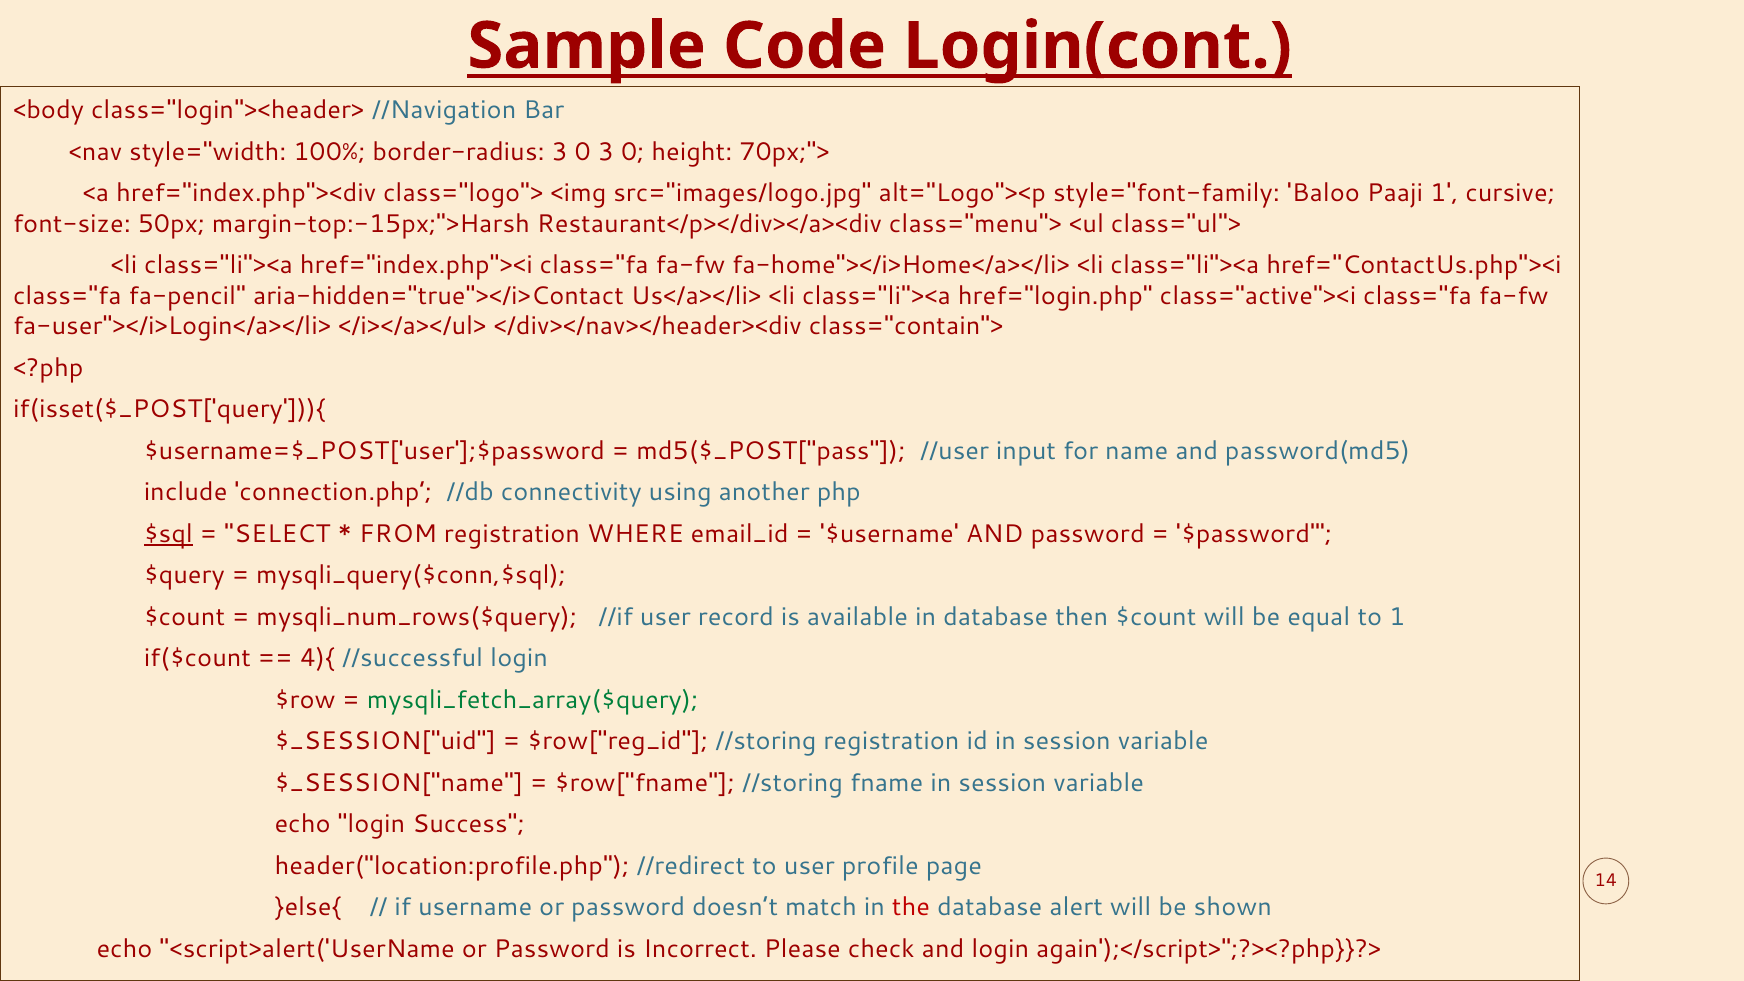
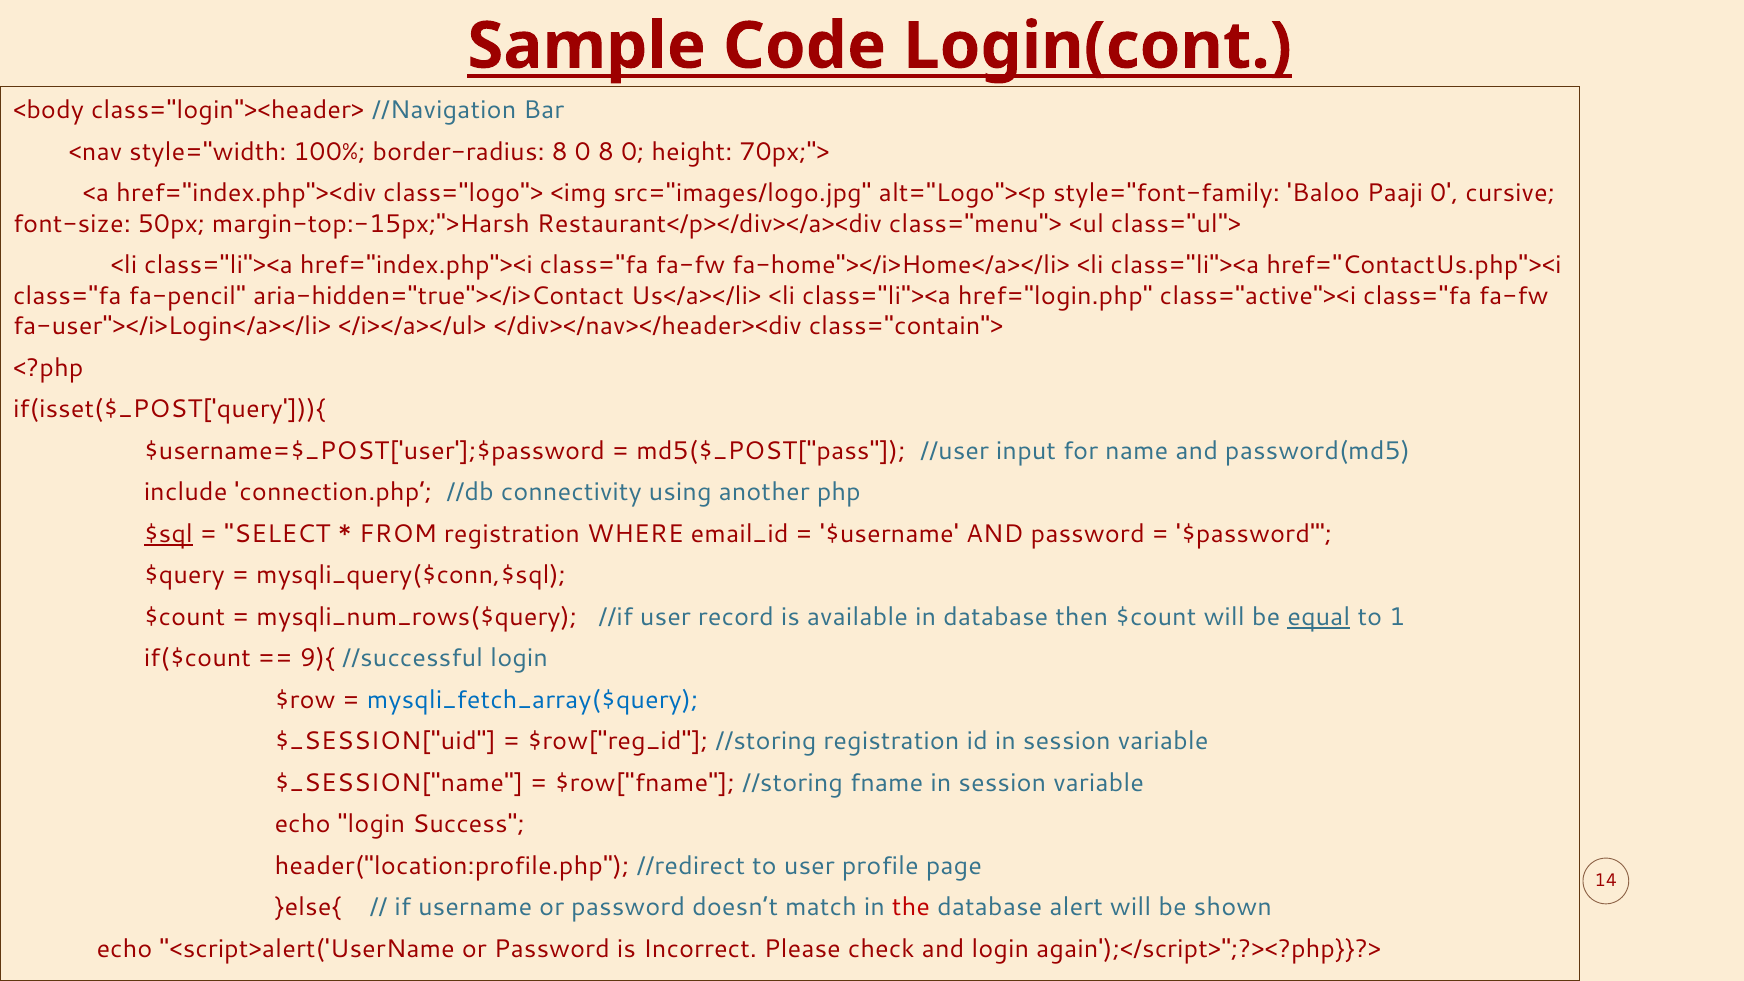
border-radius 3: 3 -> 8
0 3: 3 -> 8
Paaji 1: 1 -> 0
equal underline: none -> present
4){: 4){ -> 9){
mysqli_fetch_array($query colour: green -> blue
